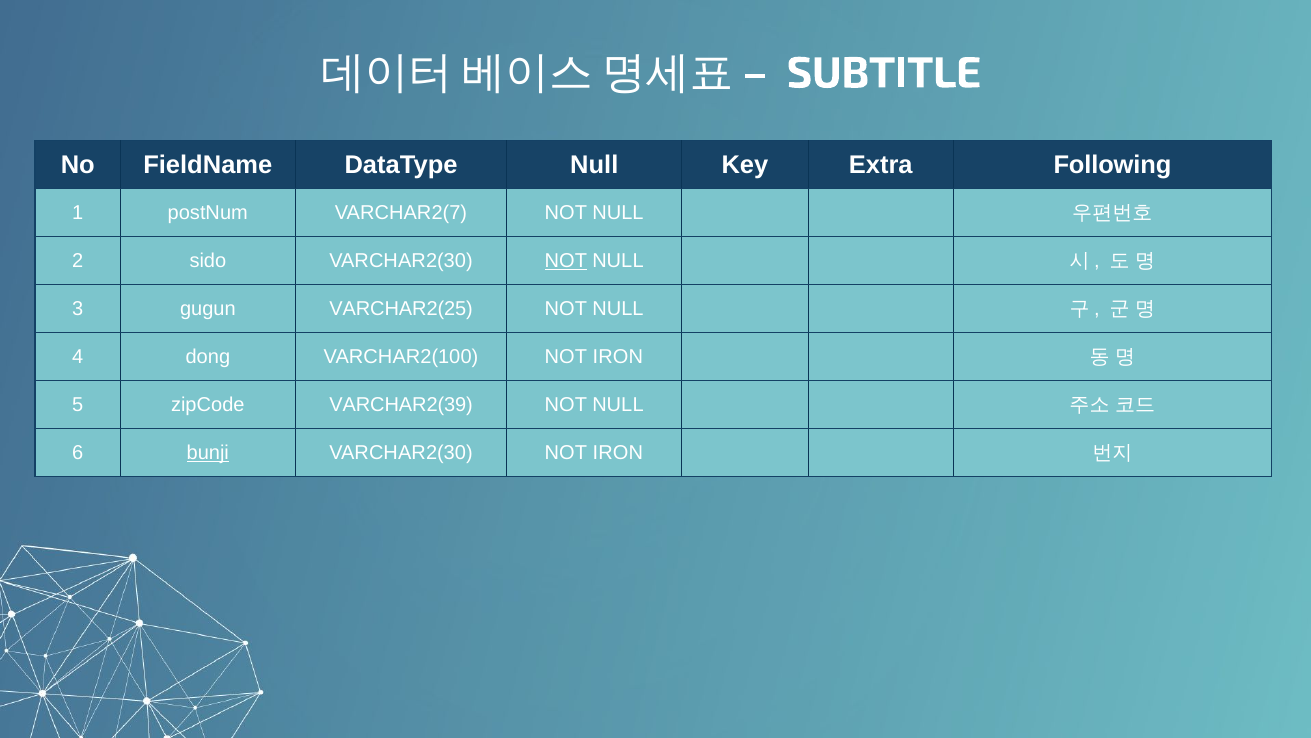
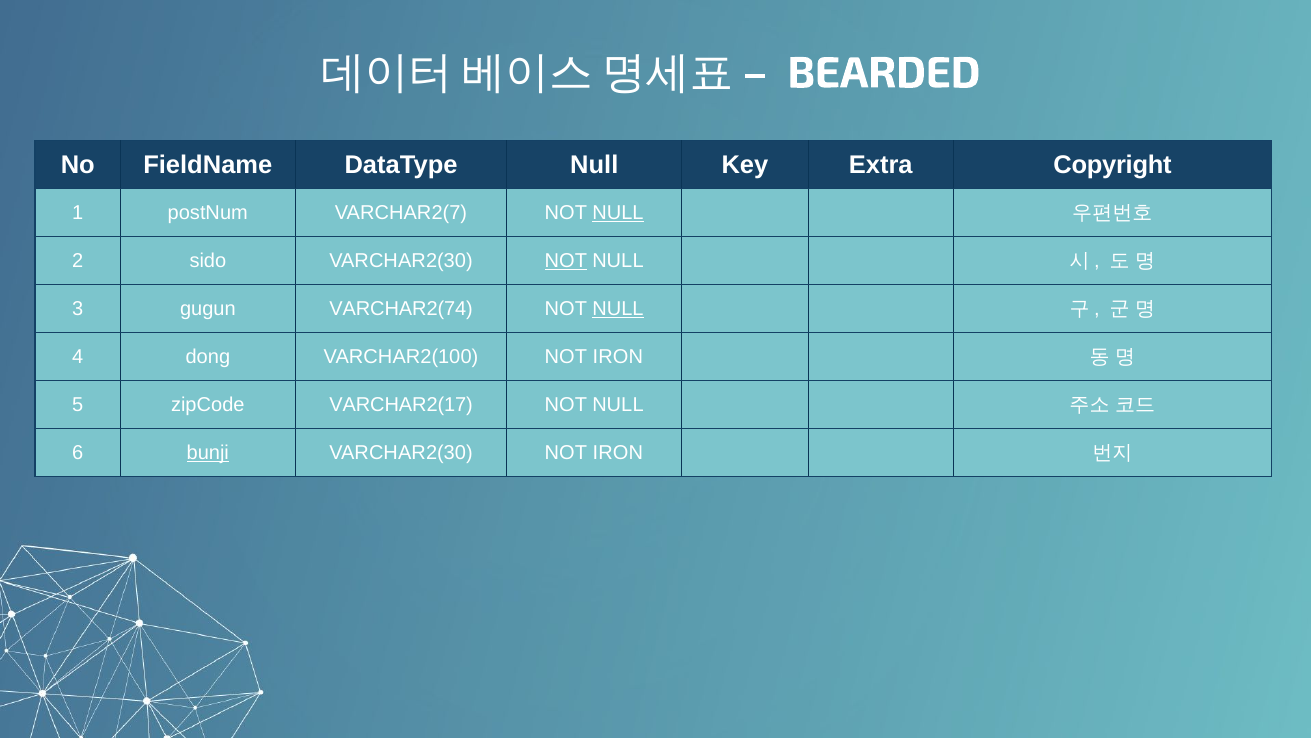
SUBTITLE: SUBTITLE -> BEARDED
Following: Following -> Copyright
NULL at (618, 213) underline: none -> present
VARCHAR2(25: VARCHAR2(25 -> VARCHAR2(74
NULL at (618, 309) underline: none -> present
VARCHAR2(39: VARCHAR2(39 -> VARCHAR2(17
